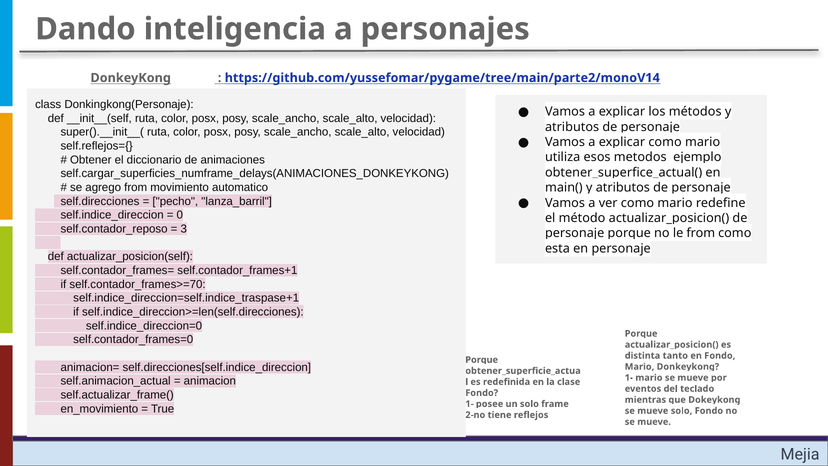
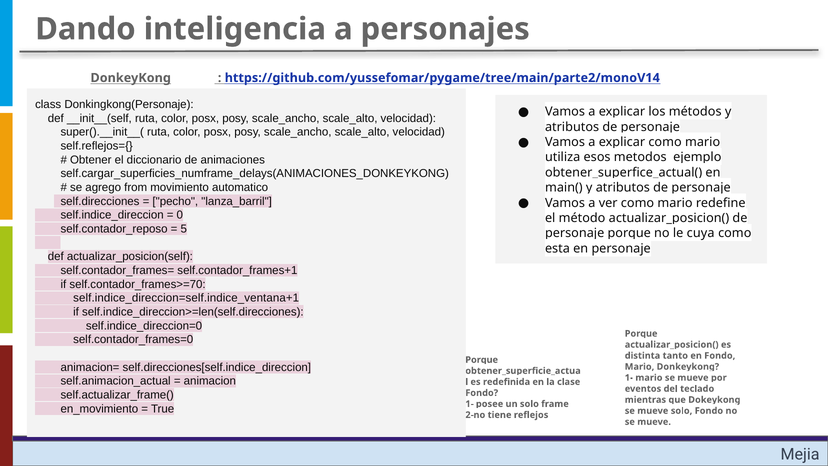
3: 3 -> 5
le from: from -> cuya
self.indice_direccion=self.indice_traspase+1: self.indice_direccion=self.indice_traspase+1 -> self.indice_direccion=self.indice_ventana+1
